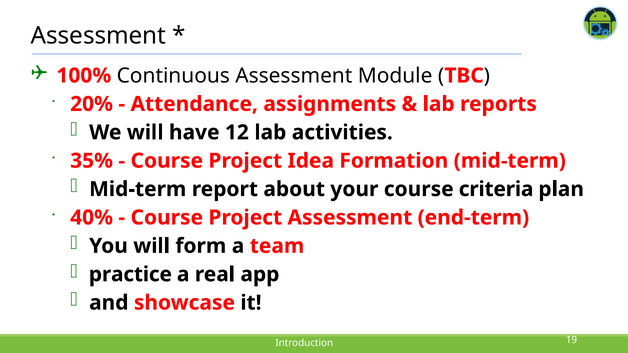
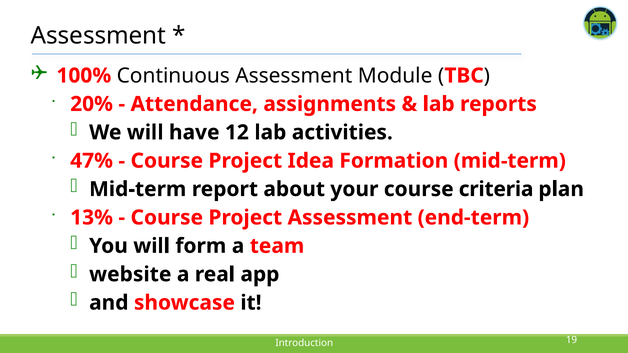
35%: 35% -> 47%
40%: 40% -> 13%
practice: practice -> website
